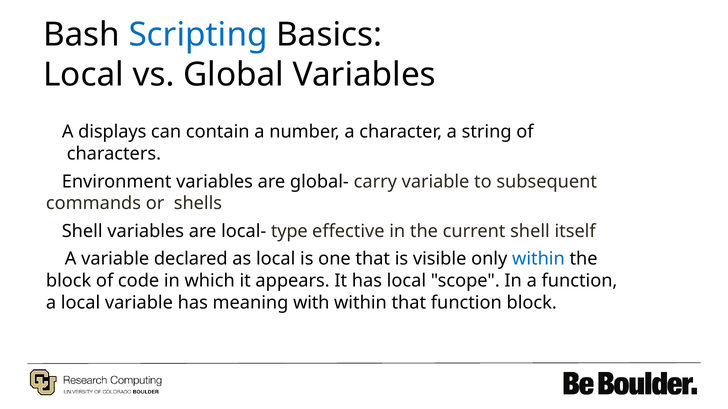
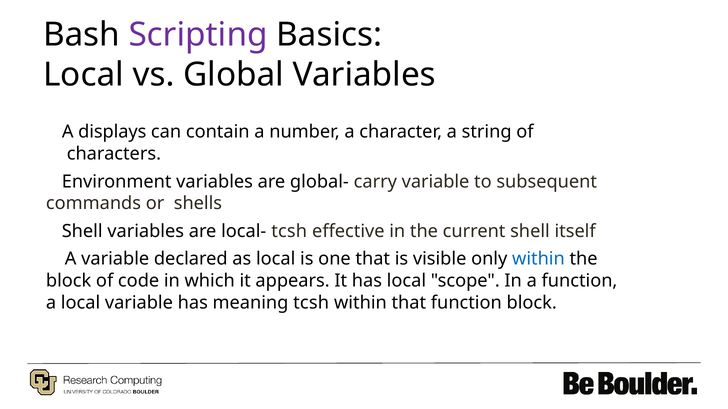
Scripting colour: blue -> purple
local- type: type -> tcsh
meaning with: with -> tcsh
